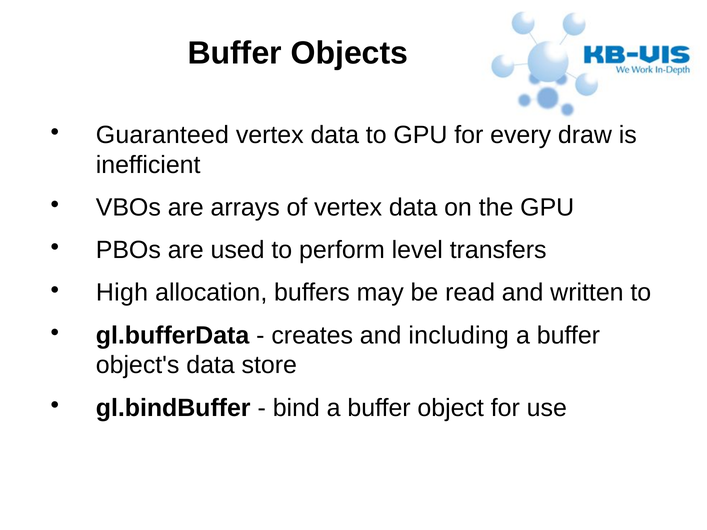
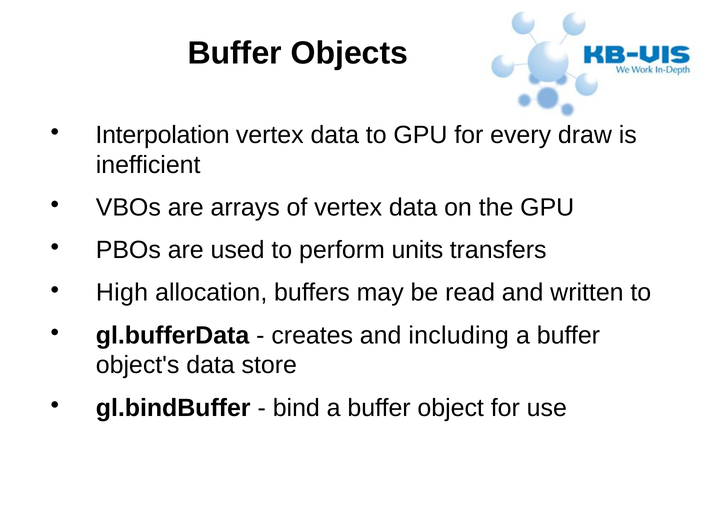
Guaranteed: Guaranteed -> Interpolation
level: level -> units
